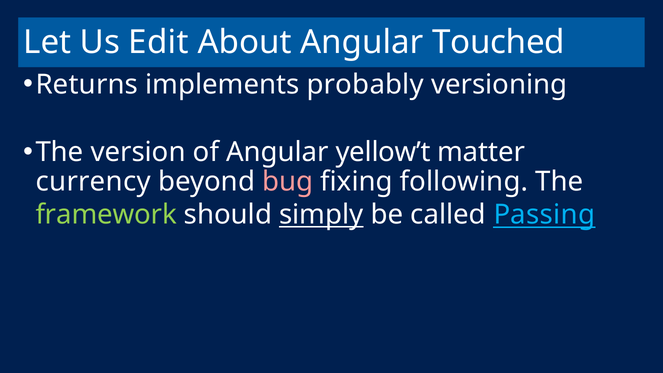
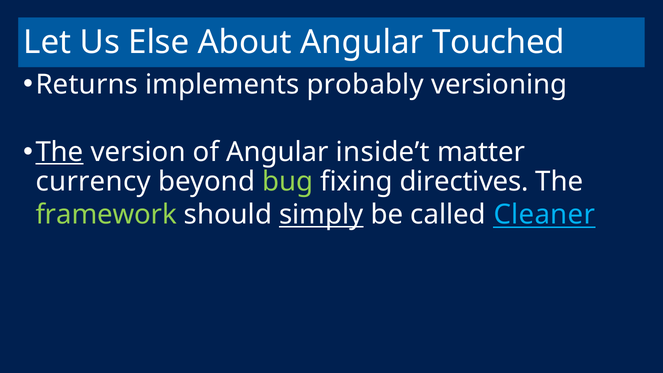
Edit: Edit -> Else
The at (60, 152) underline: none -> present
yellow’t: yellow’t -> inside’t
bug colour: pink -> light green
following: following -> directives
Passing: Passing -> Cleaner
